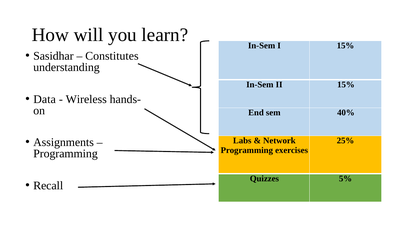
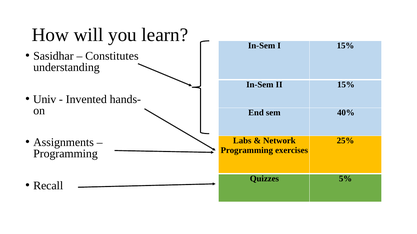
Data: Data -> Univ
Wireless: Wireless -> Invented
